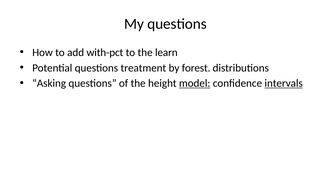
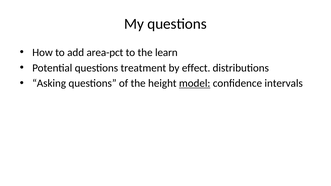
with-pct: with-pct -> area-pct
forest: forest -> effect
intervals underline: present -> none
